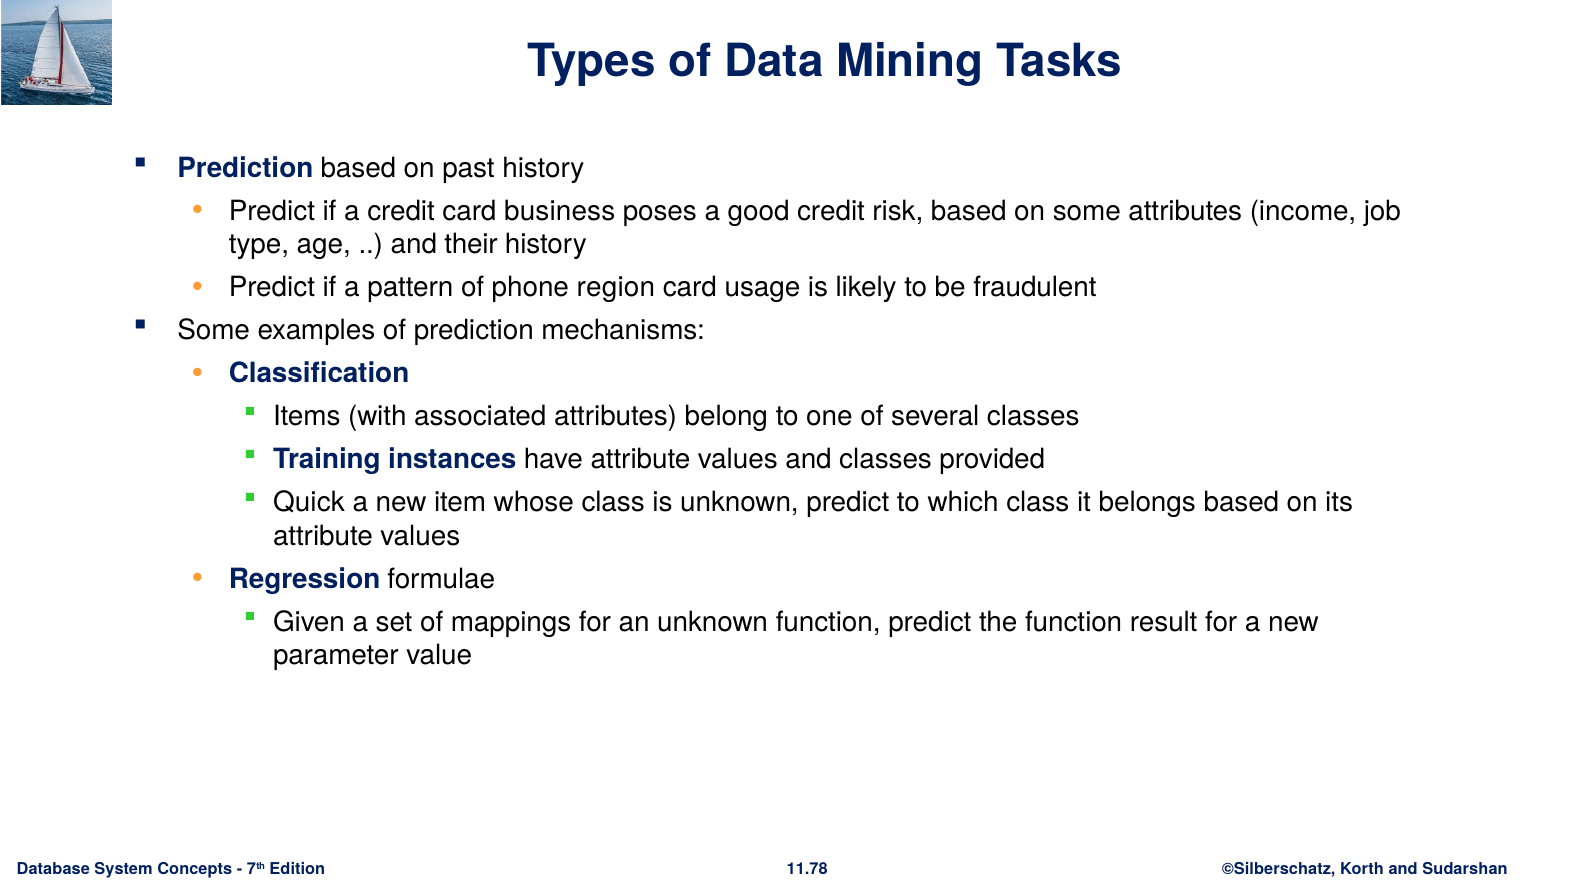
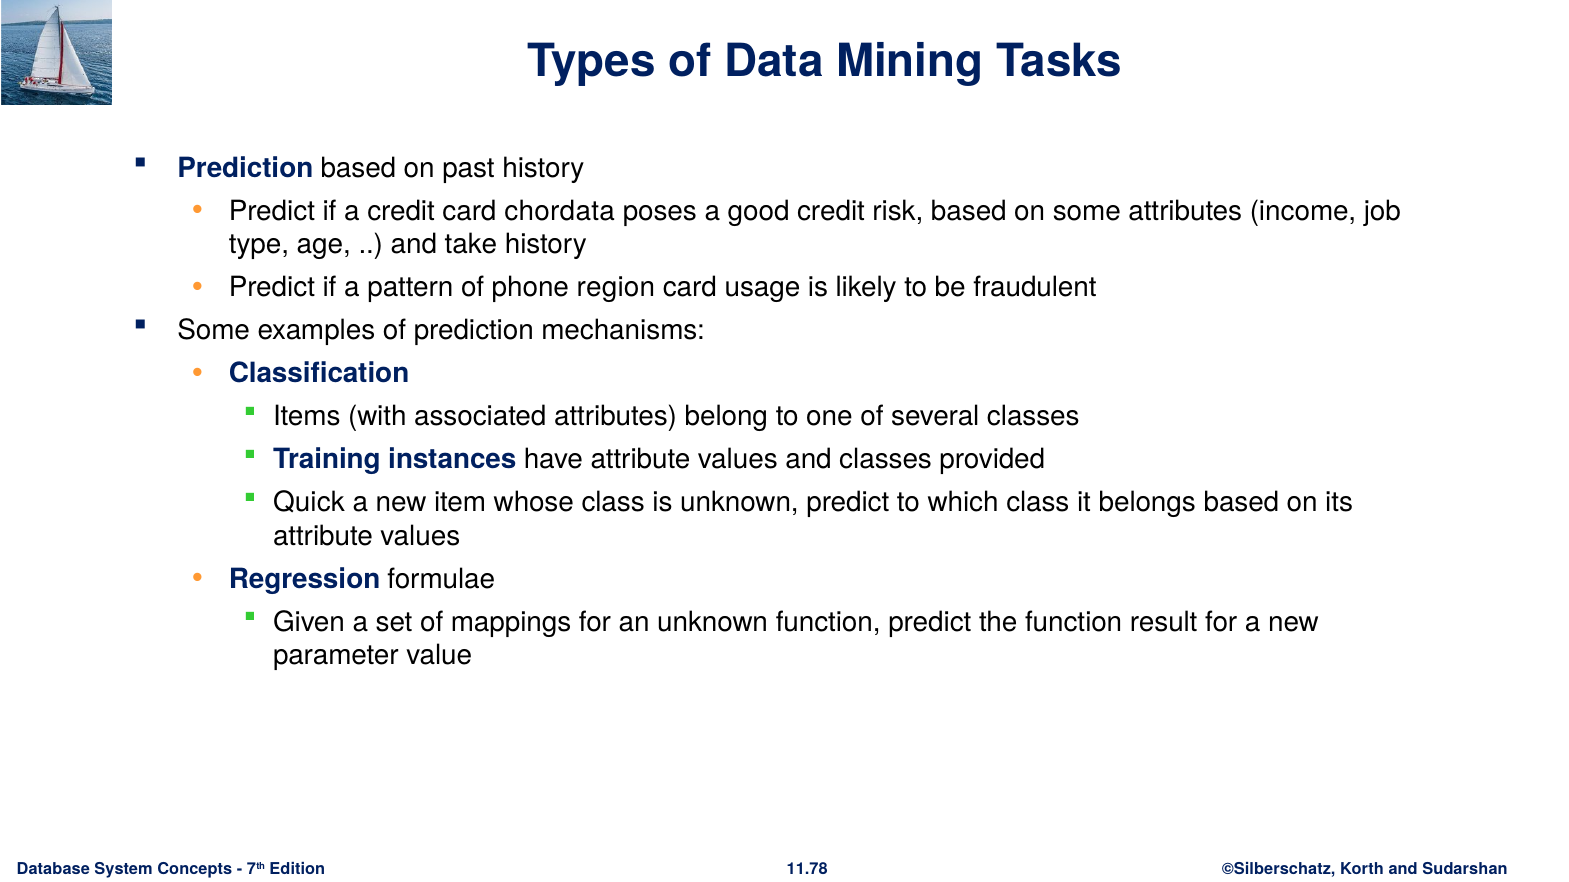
business: business -> chordata
their: their -> take
